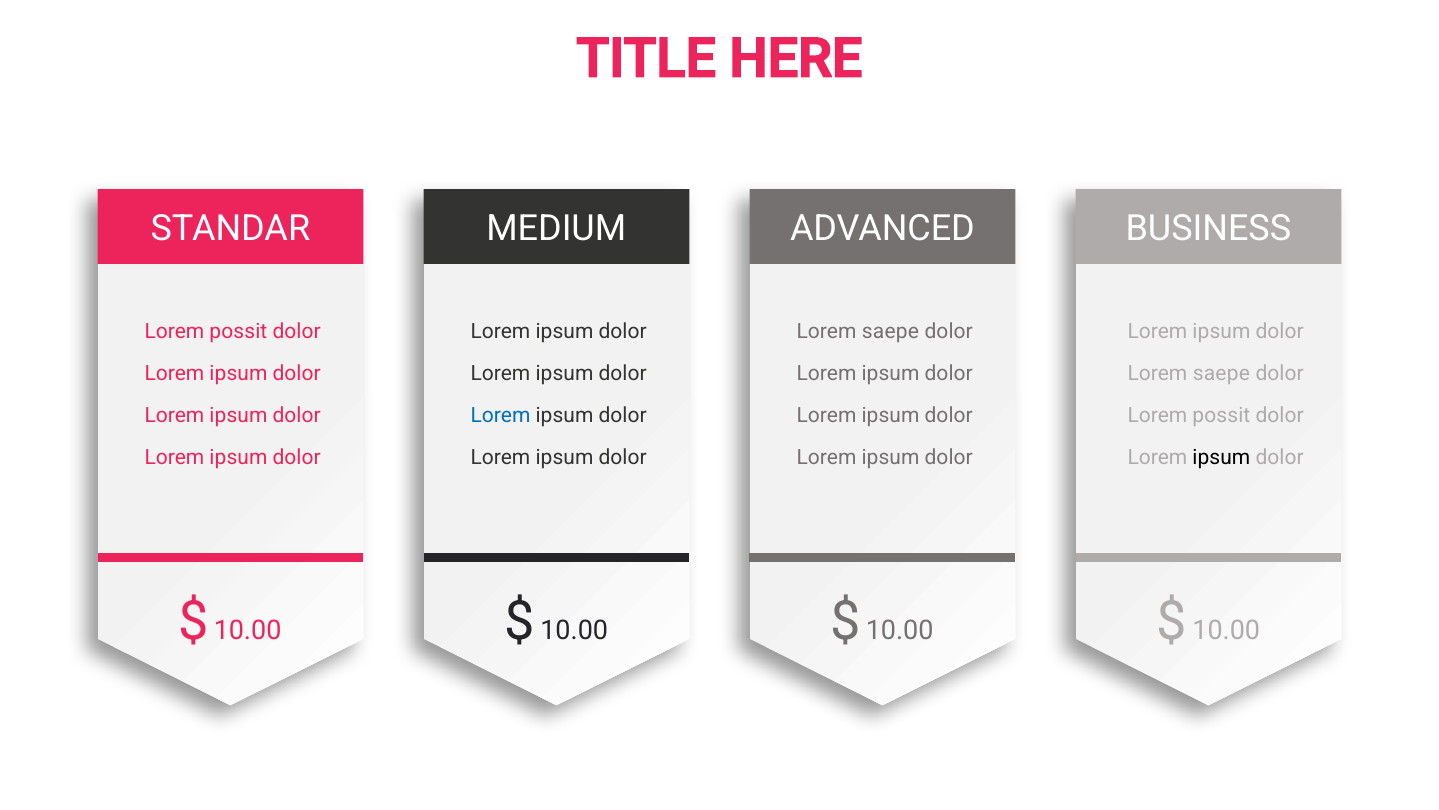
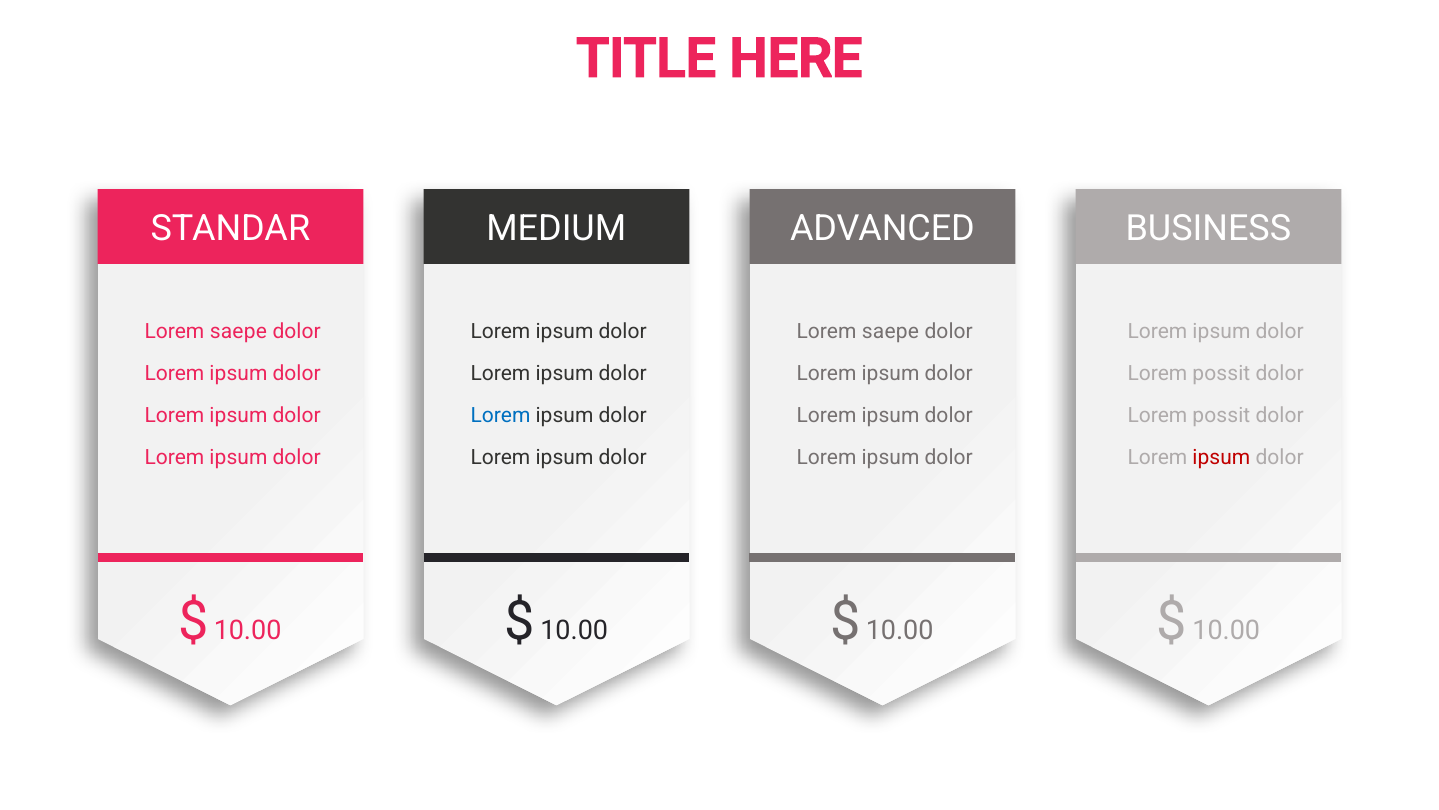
possit at (238, 331): possit -> saepe
saepe at (1221, 373): saepe -> possit
ipsum at (1221, 457) colour: black -> red
